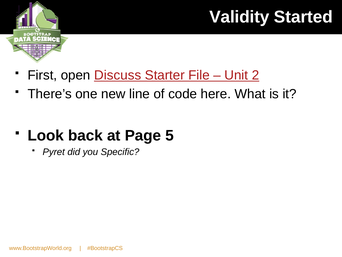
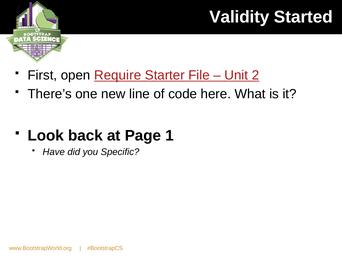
Discuss: Discuss -> Require
5: 5 -> 1
Pyret: Pyret -> Have
